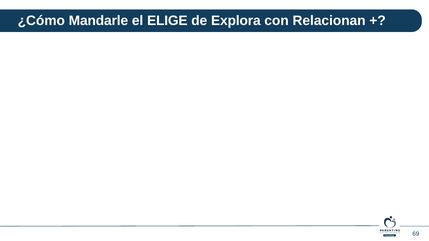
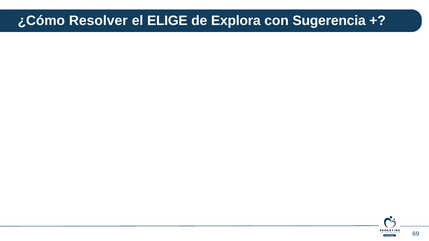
Mandarle: Mandarle -> Resolver
Relacionan: Relacionan -> Sugerencia
